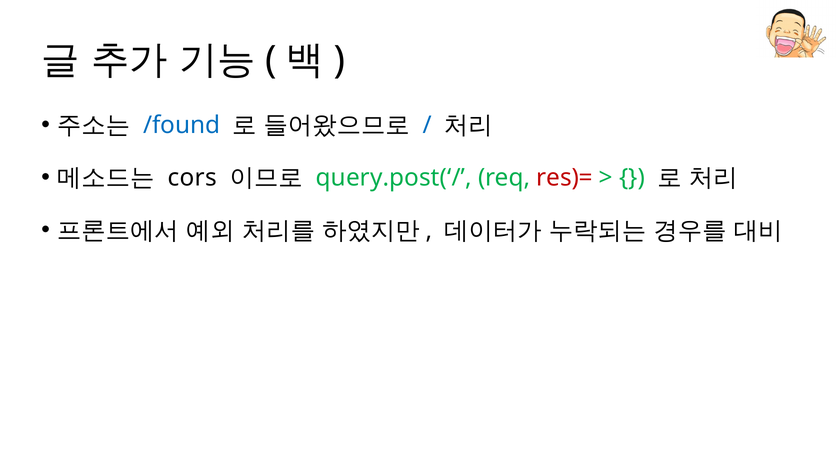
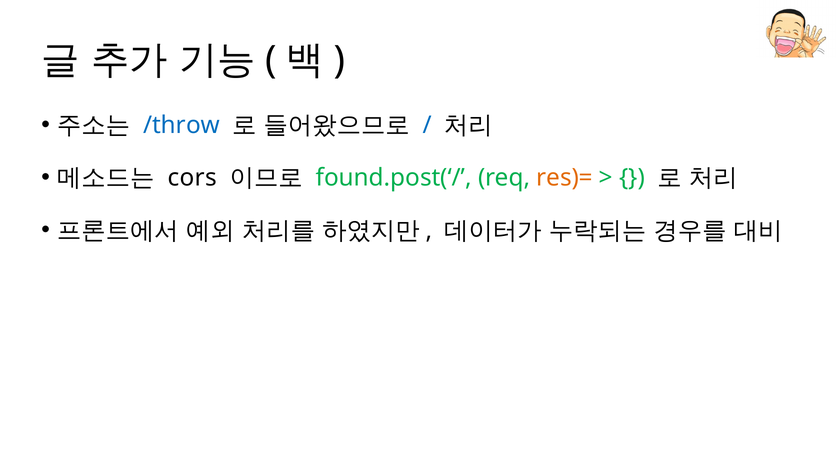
/found: /found -> /throw
query.post(‘/: query.post(‘/ -> found.post(‘/
res)= colour: red -> orange
